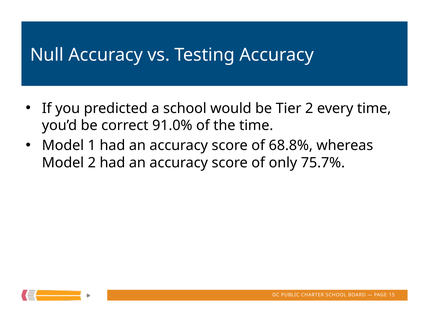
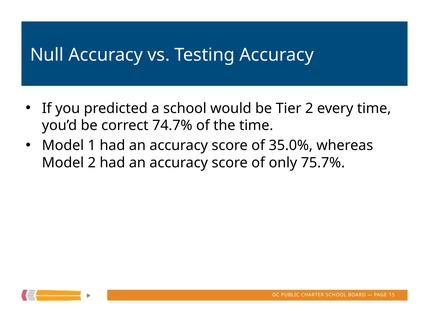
91.0%: 91.0% -> 74.7%
68.8%: 68.8% -> 35.0%
